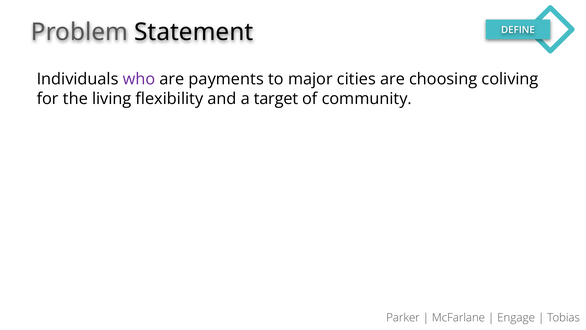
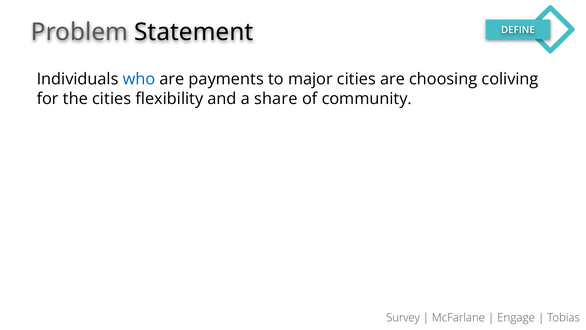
who colour: purple -> blue
the living: living -> cities
target: target -> share
Parker: Parker -> Survey
